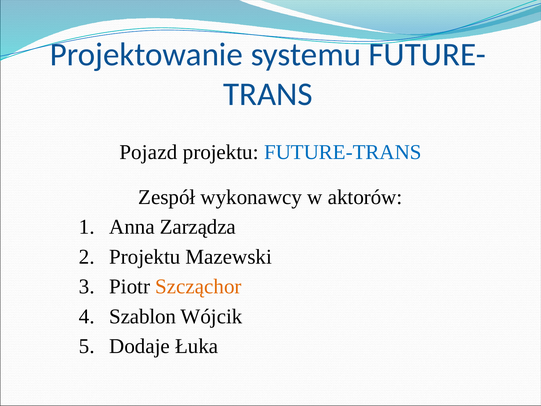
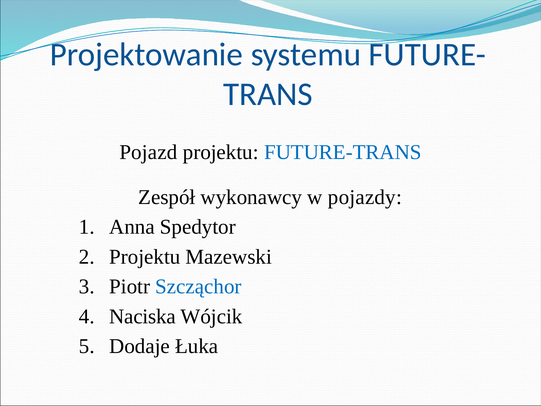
aktorów: aktorów -> pojazdy
Zarządza: Zarządza -> Spedytor
Szcząchor colour: orange -> blue
Szablon: Szablon -> Naciska
